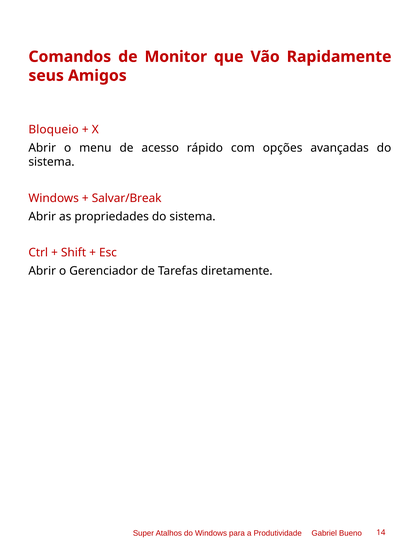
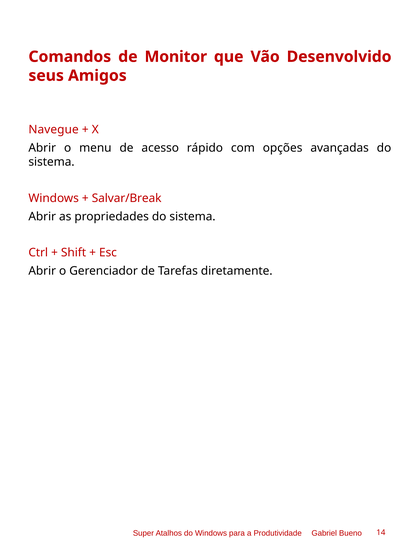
Rapidamente: Rapidamente -> Desenvolvido
Bloqueio: Bloqueio -> Navegue
